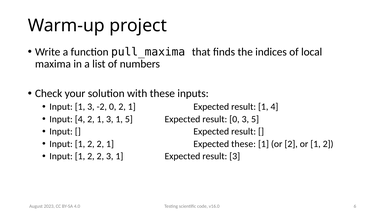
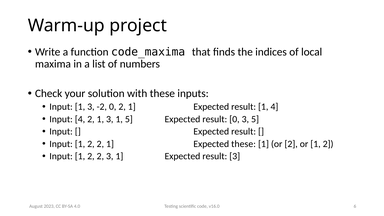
pull_maxima: pull_maxima -> code_maxima
